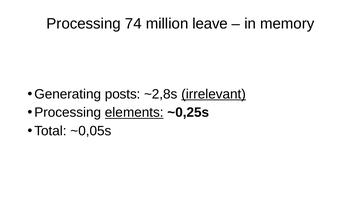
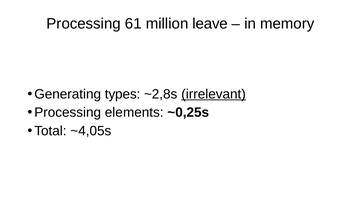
74: 74 -> 61
posts: posts -> types
elements underline: present -> none
~0,05s: ~0,05s -> ~4,05s
